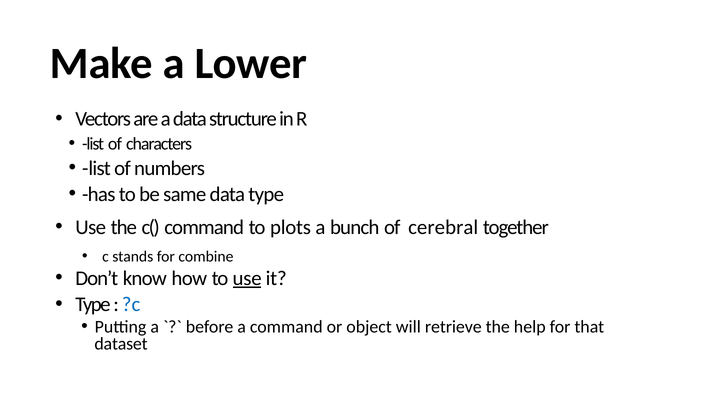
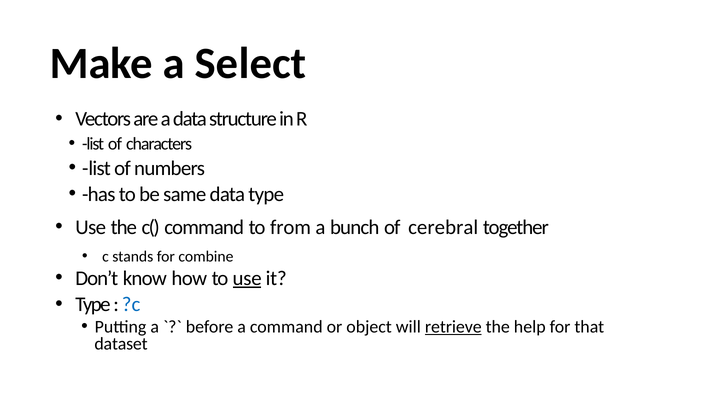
Lower: Lower -> Select
plots: plots -> from
retrieve underline: none -> present
